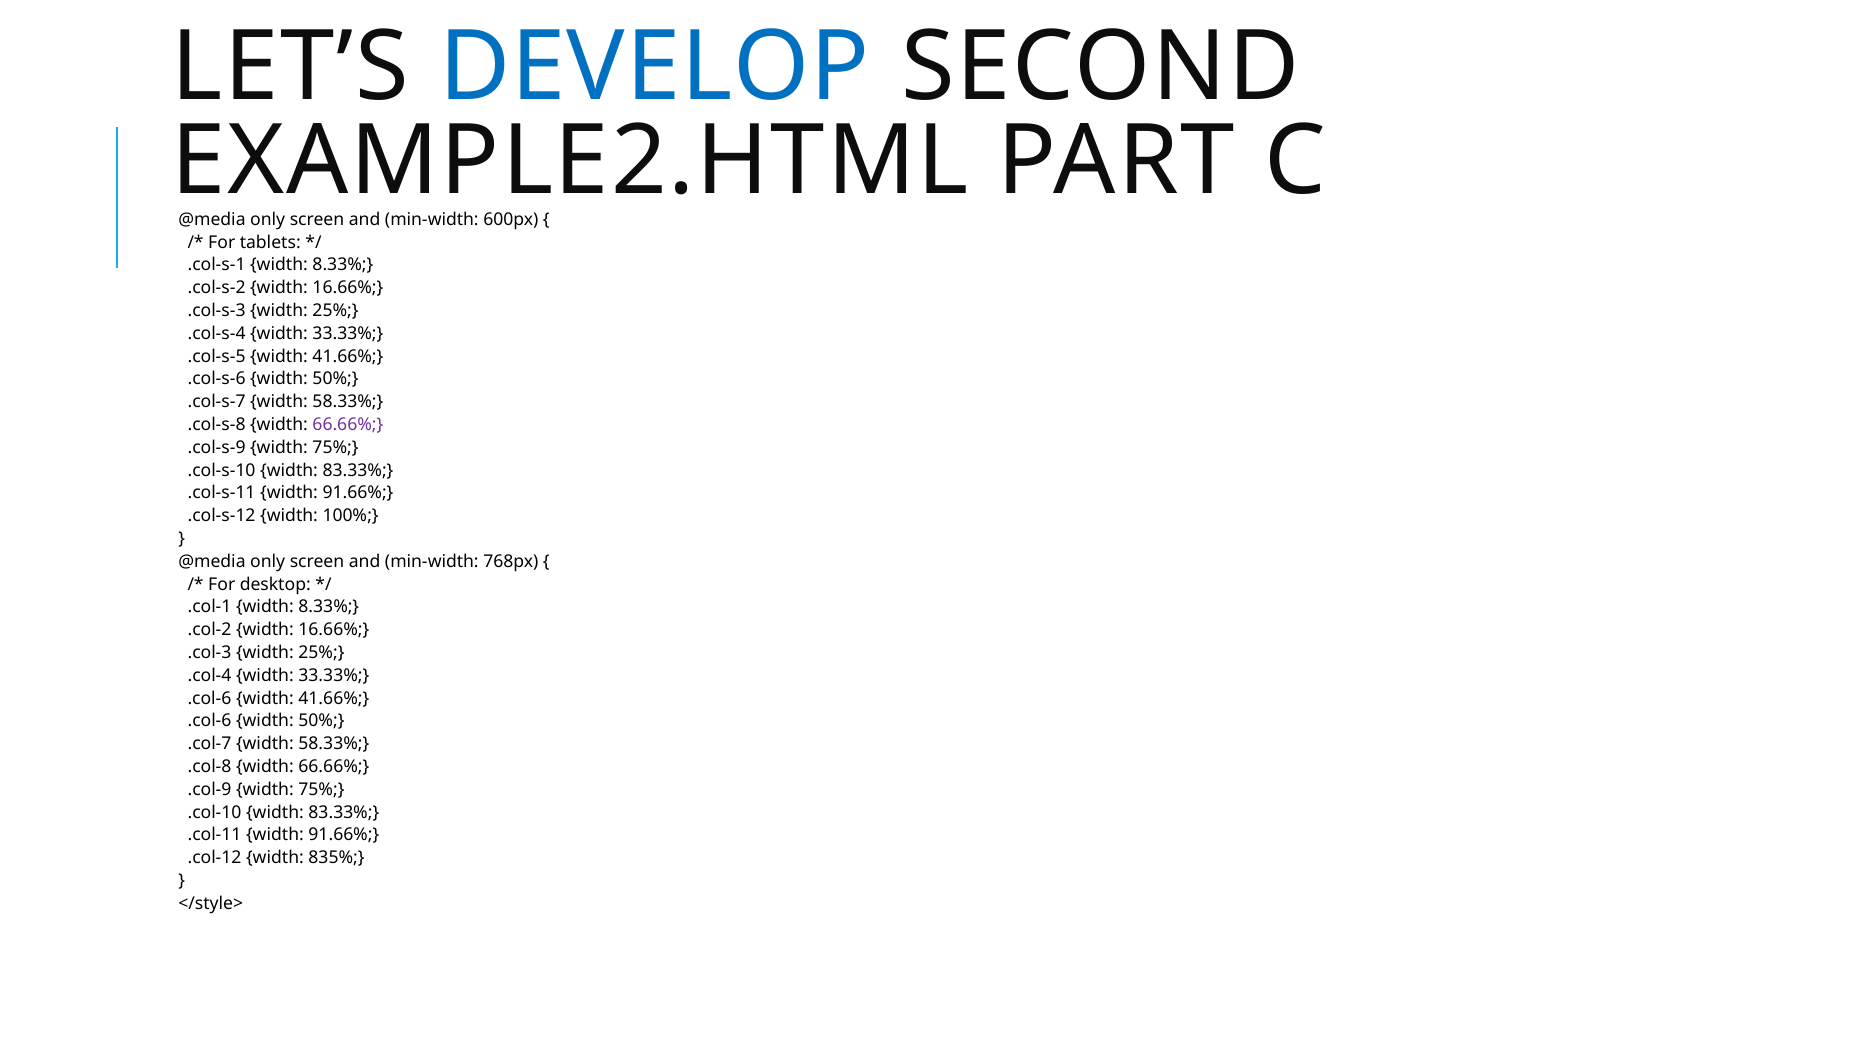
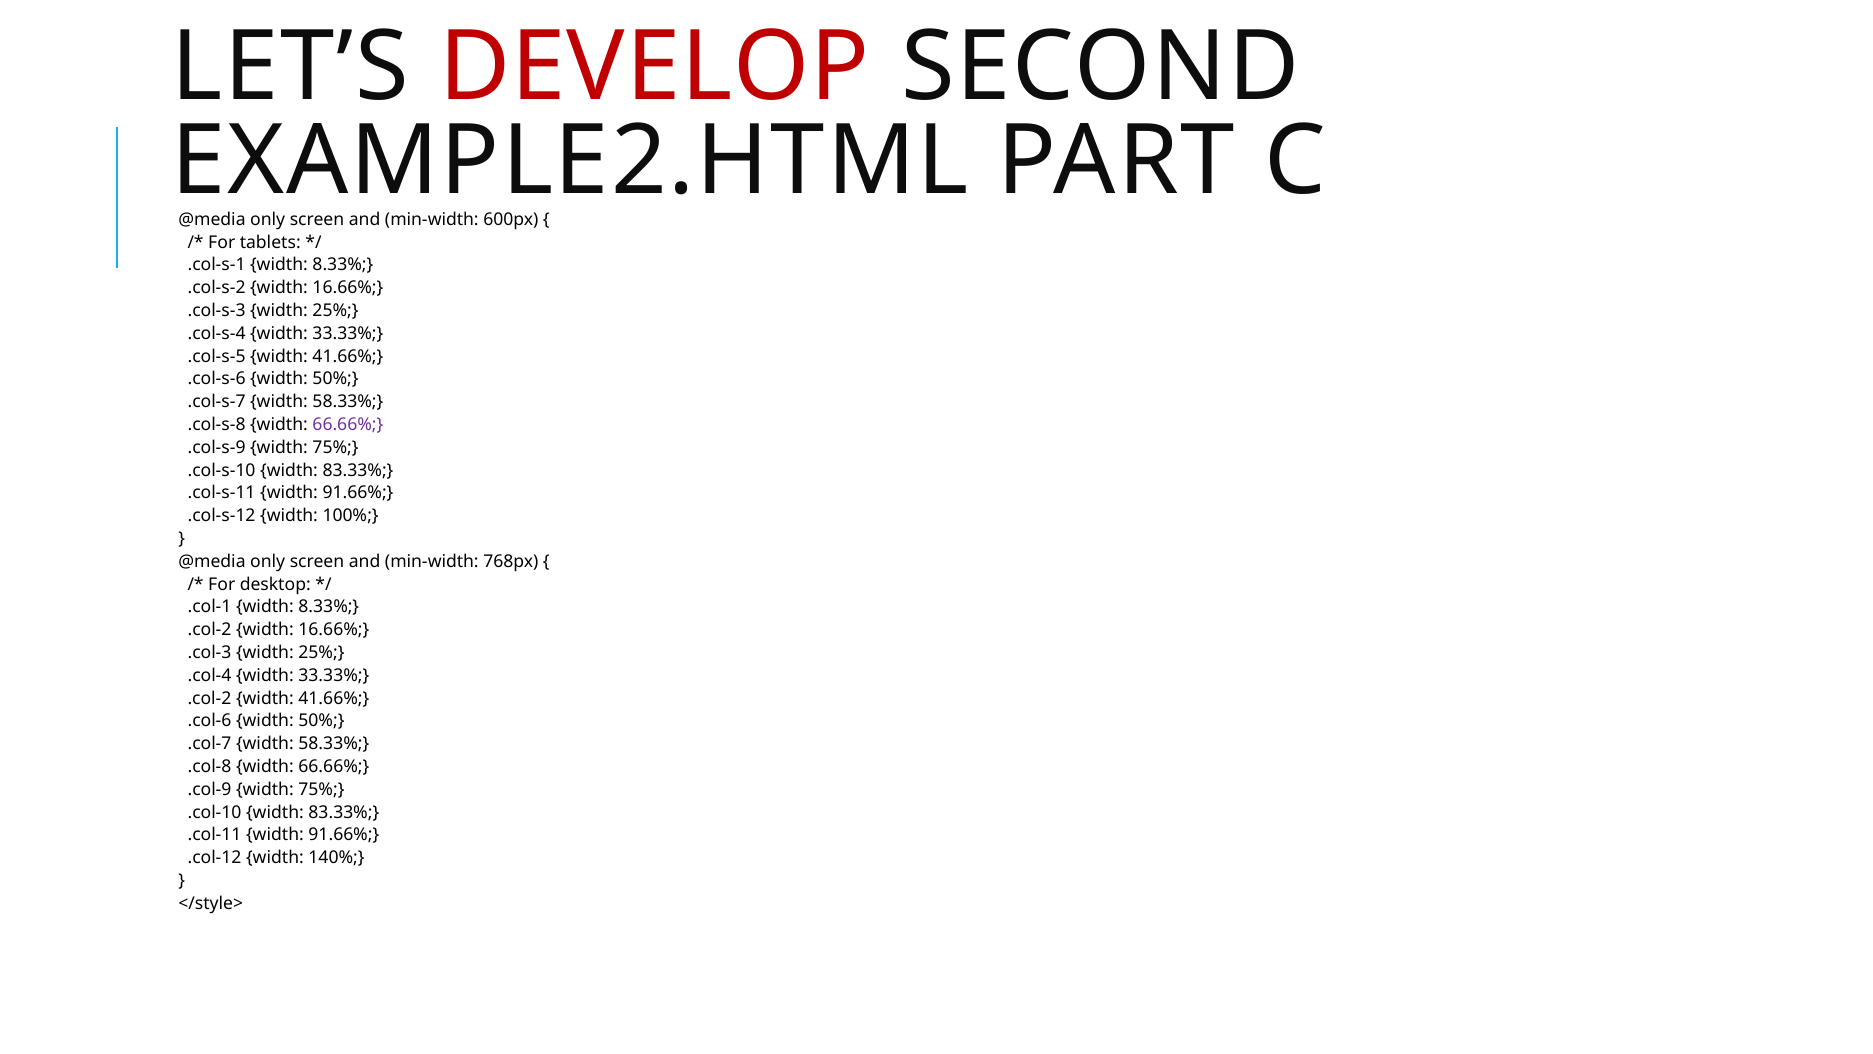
DEVELOP colour: blue -> red
.col-6 at (209, 698): .col-6 -> .col-2
835%: 835% -> 140%
